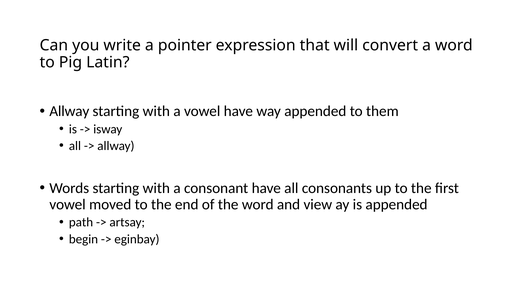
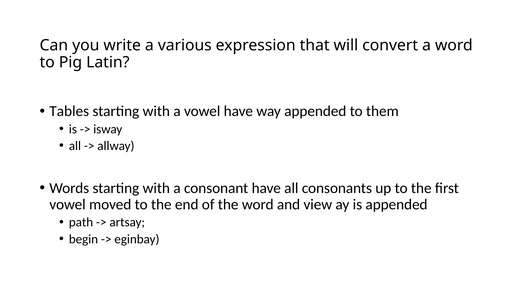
pointer: pointer -> various
Allway at (69, 111): Allway -> Tables
